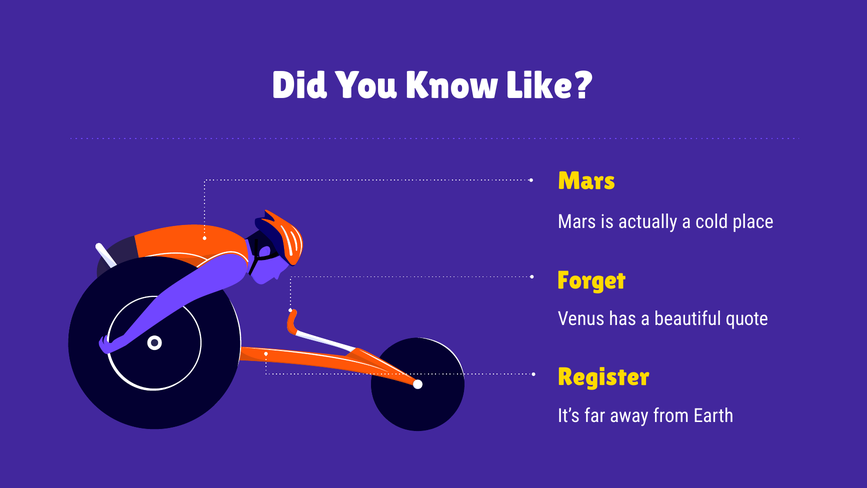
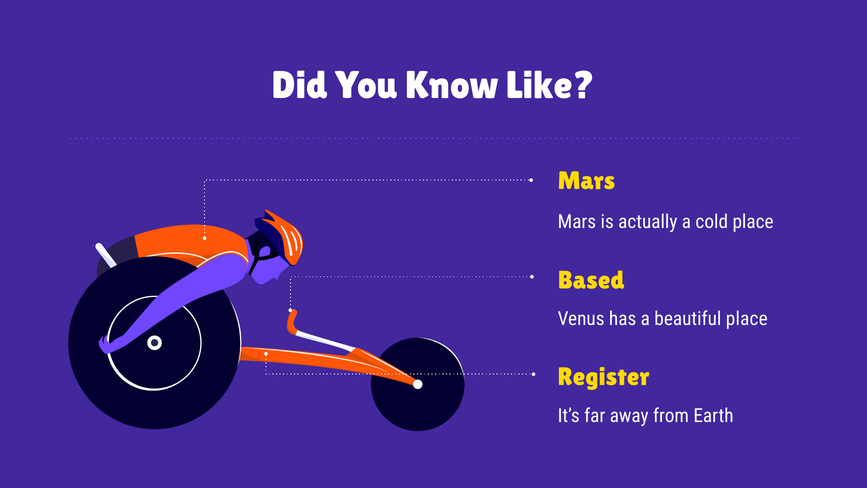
Forget: Forget -> Based
beautiful quote: quote -> place
